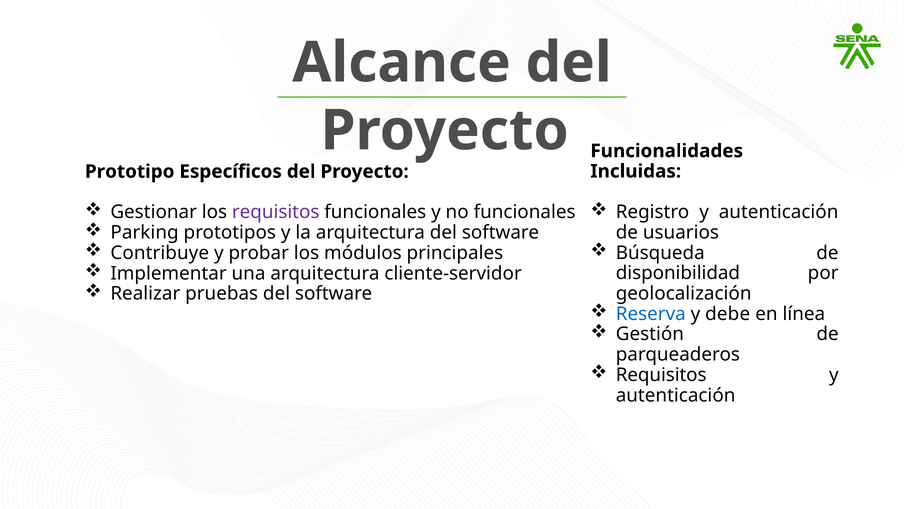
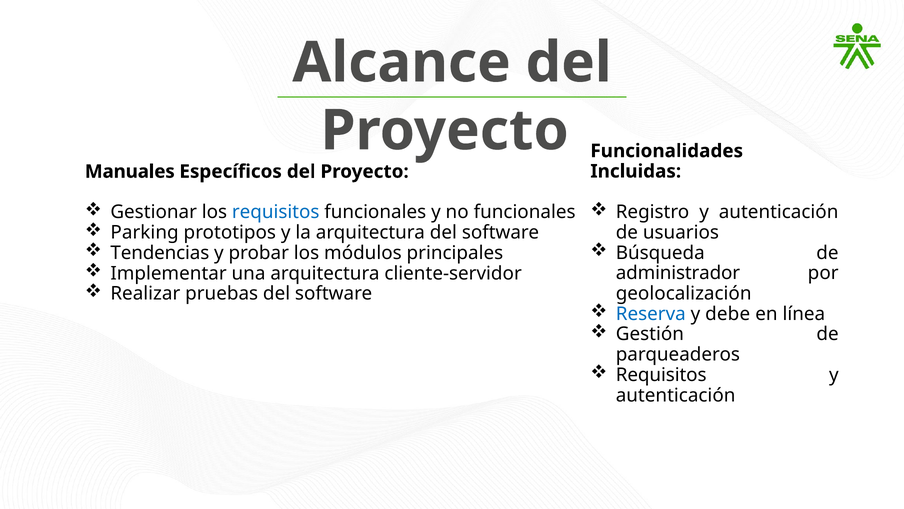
Prototipo: Prototipo -> Manuales
requisitos at (276, 212) colour: purple -> blue
Contribuye: Contribuye -> Tendencias
disponibilidad: disponibilidad -> administrador
